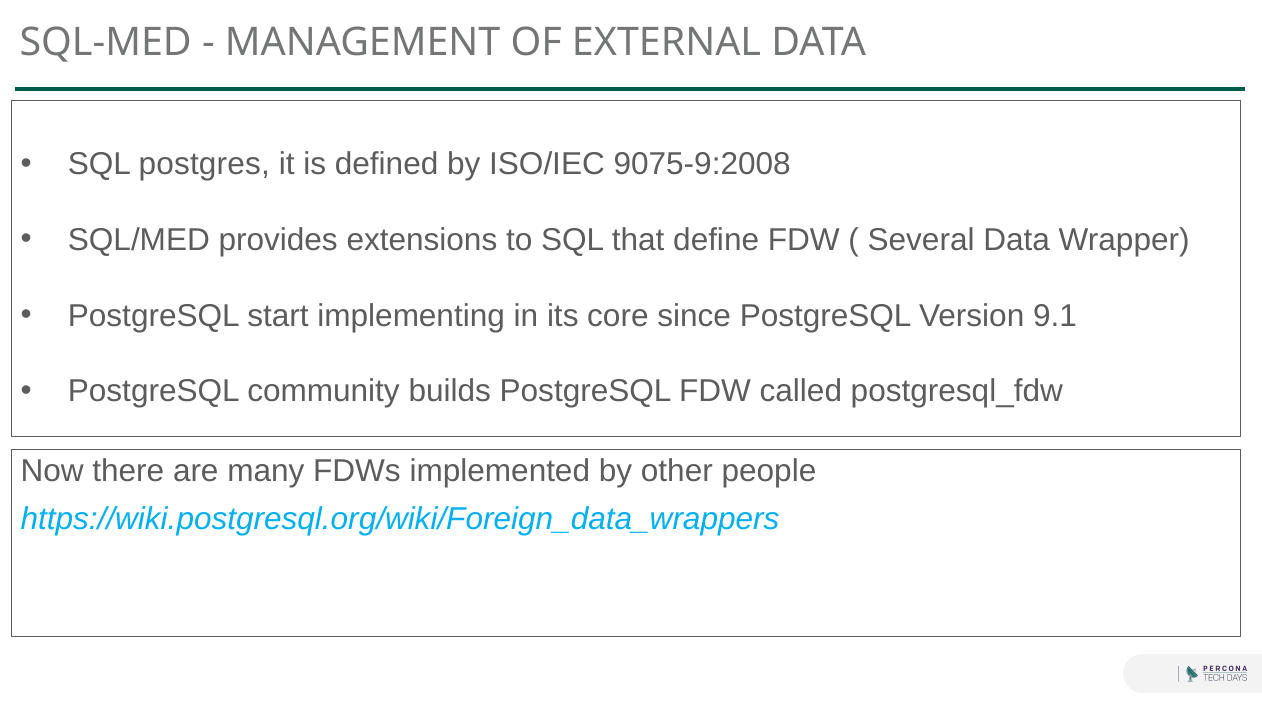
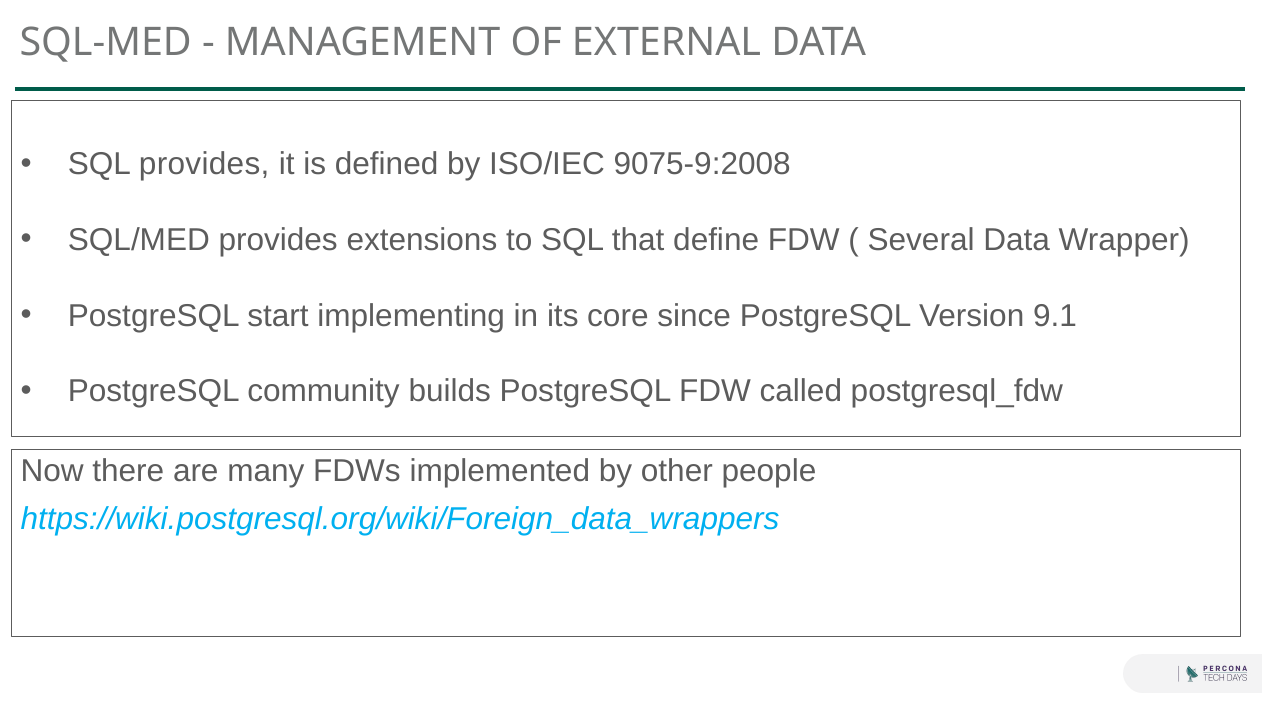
SQL postgres: postgres -> provides
